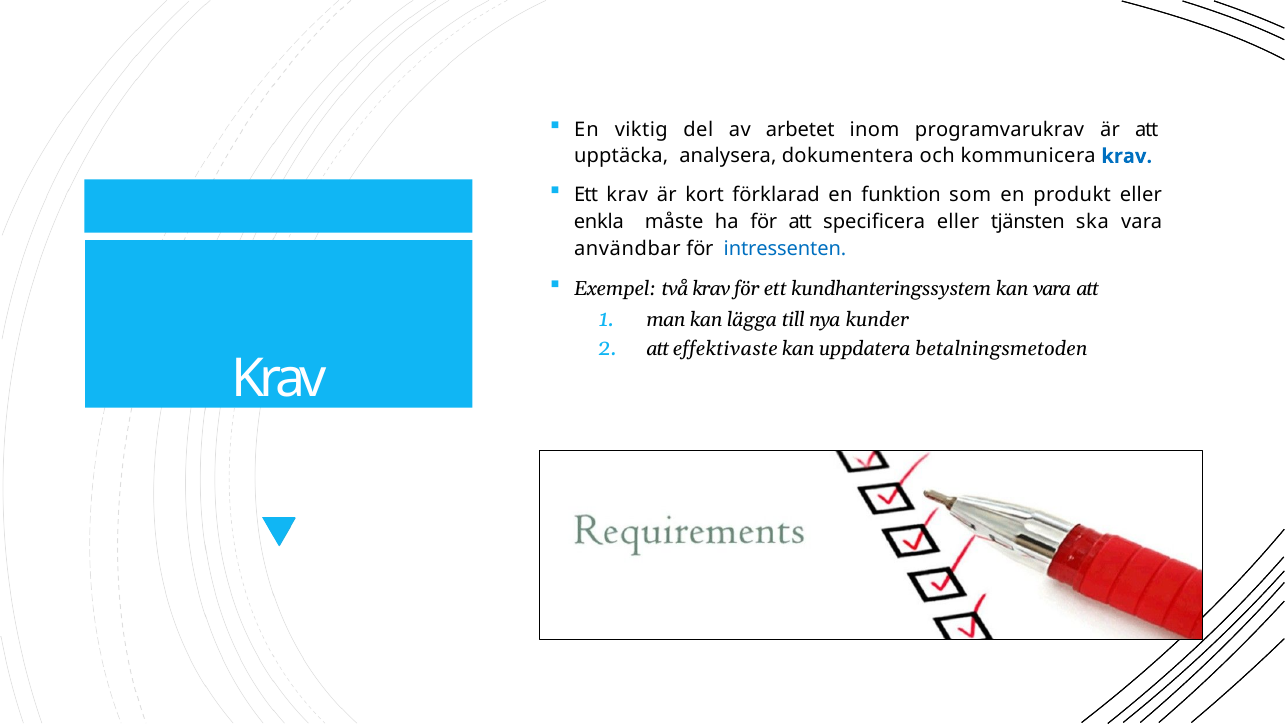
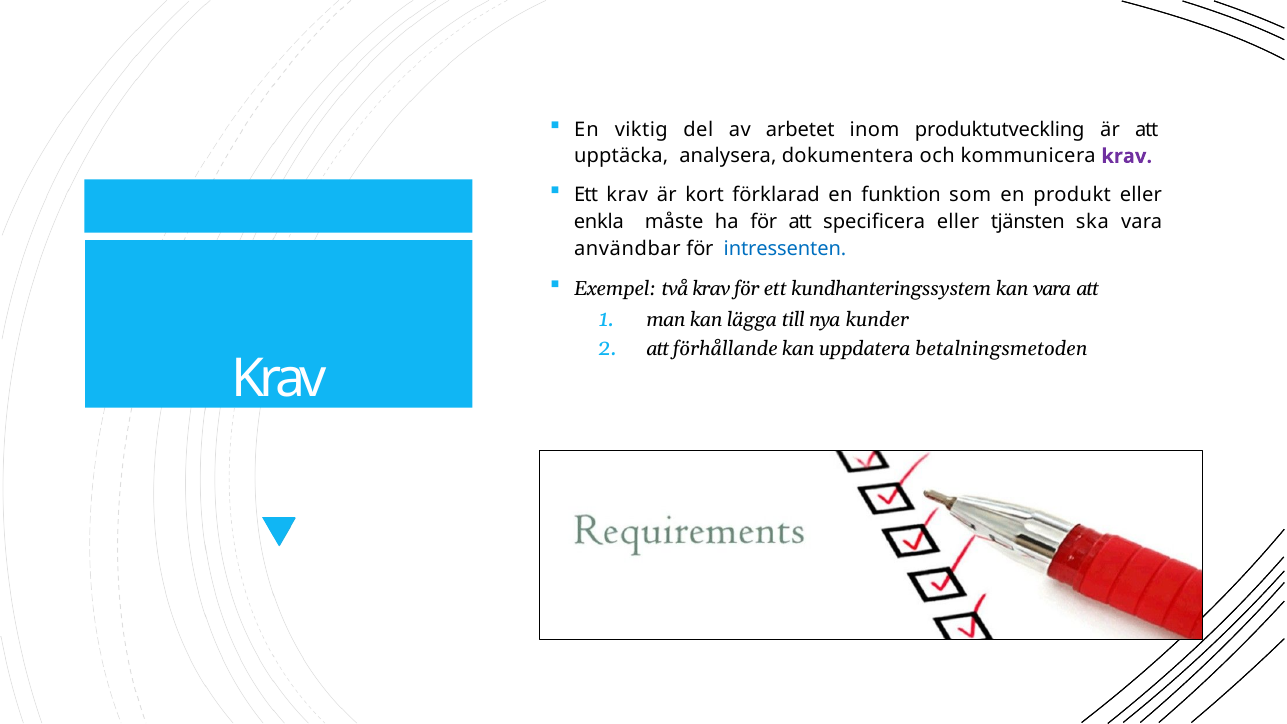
programvarukrav: programvarukrav -> produktutveckling
krav at (1127, 156) colour: blue -> purple
effektivaste: effektivaste -> förhållande
